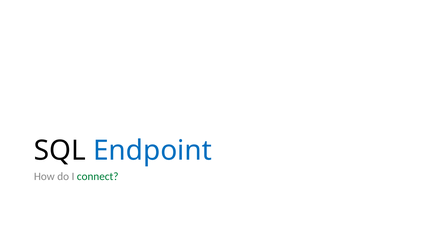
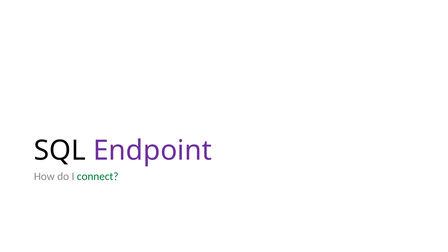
Endpoint colour: blue -> purple
